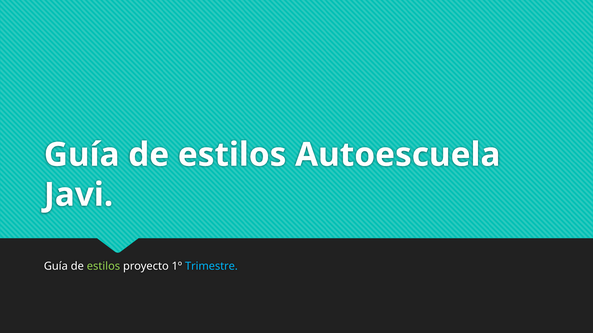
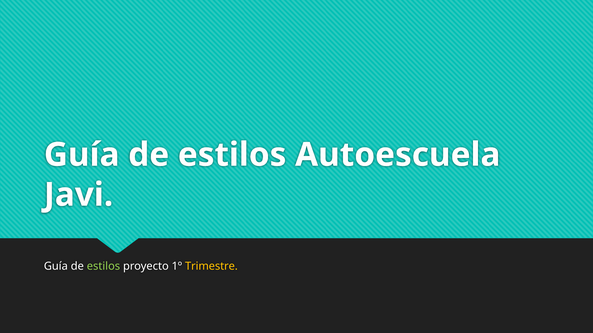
Trimestre colour: light blue -> yellow
